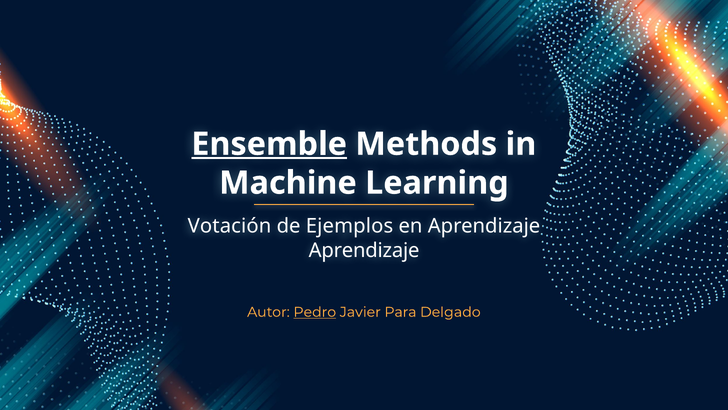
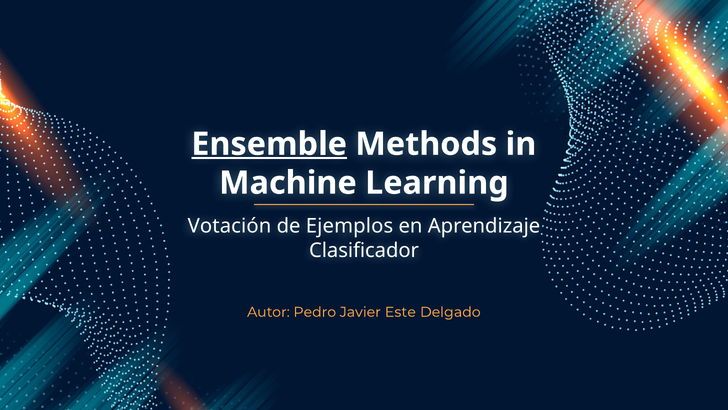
Aprendizaje at (364, 250): Aprendizaje -> Clasificador
Pedro underline: present -> none
Para: Para -> Este
